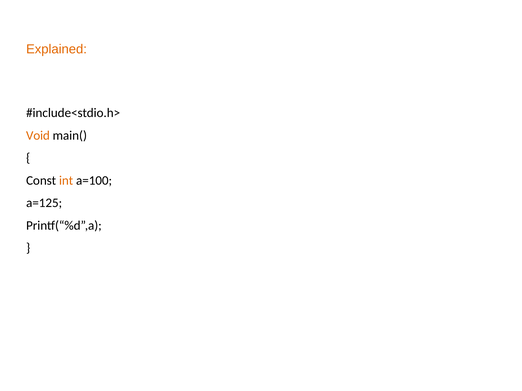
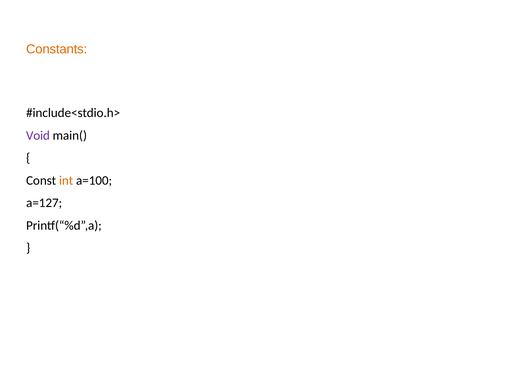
Explained: Explained -> Constants
Void colour: orange -> purple
a=125: a=125 -> a=127
